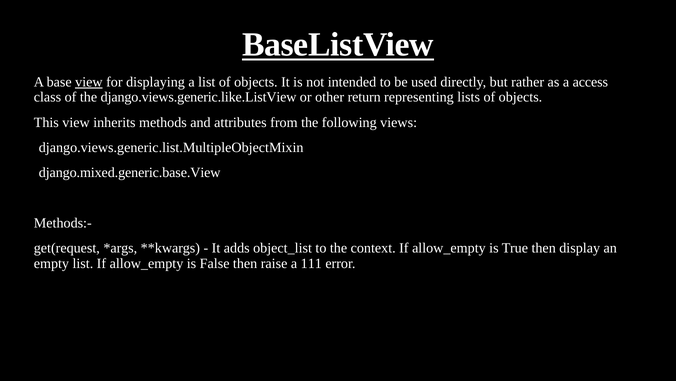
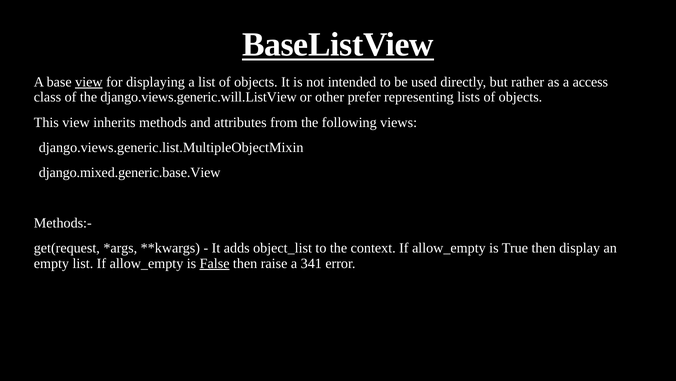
django.views.generic.like.ListView: django.views.generic.like.ListView -> django.views.generic.will.ListView
return: return -> prefer
False underline: none -> present
111: 111 -> 341
